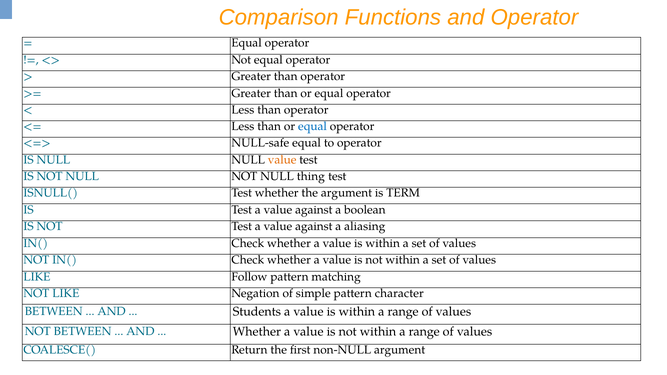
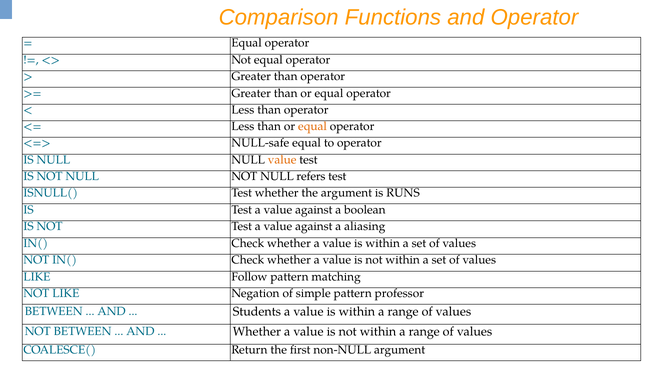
equal at (312, 126) colour: blue -> orange
thing: thing -> refers
TERM: TERM -> RUNS
character: character -> professor
